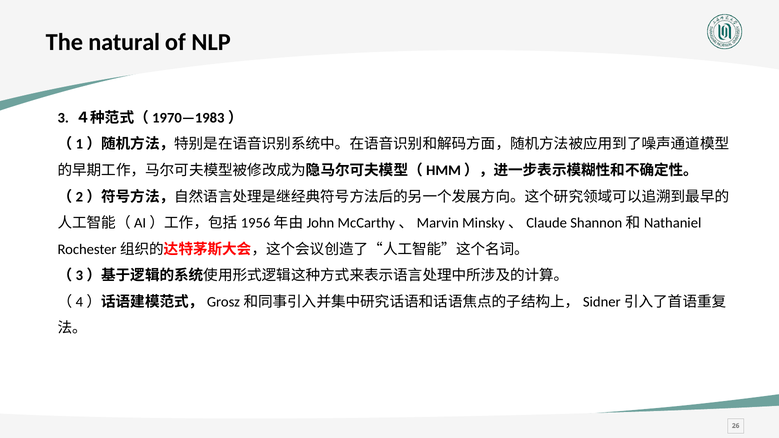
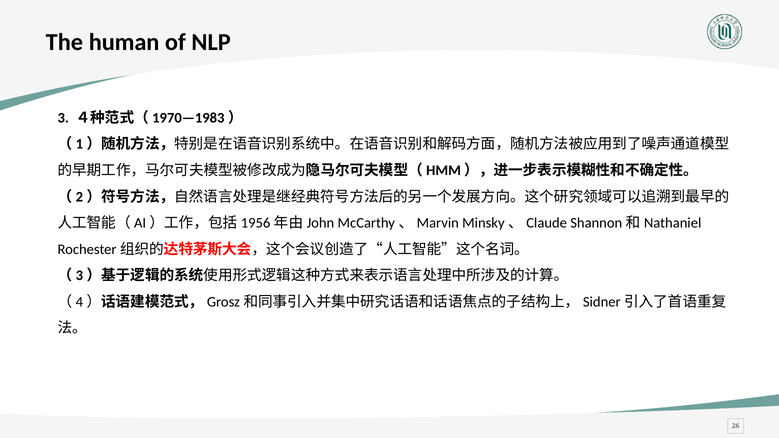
natural: natural -> human
